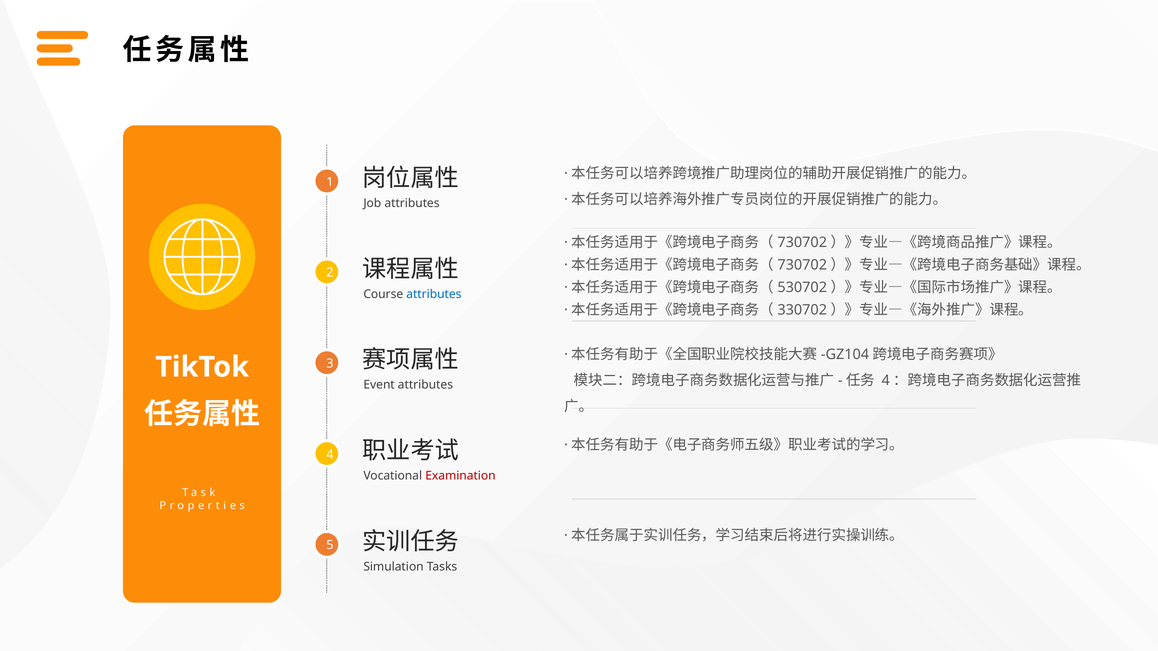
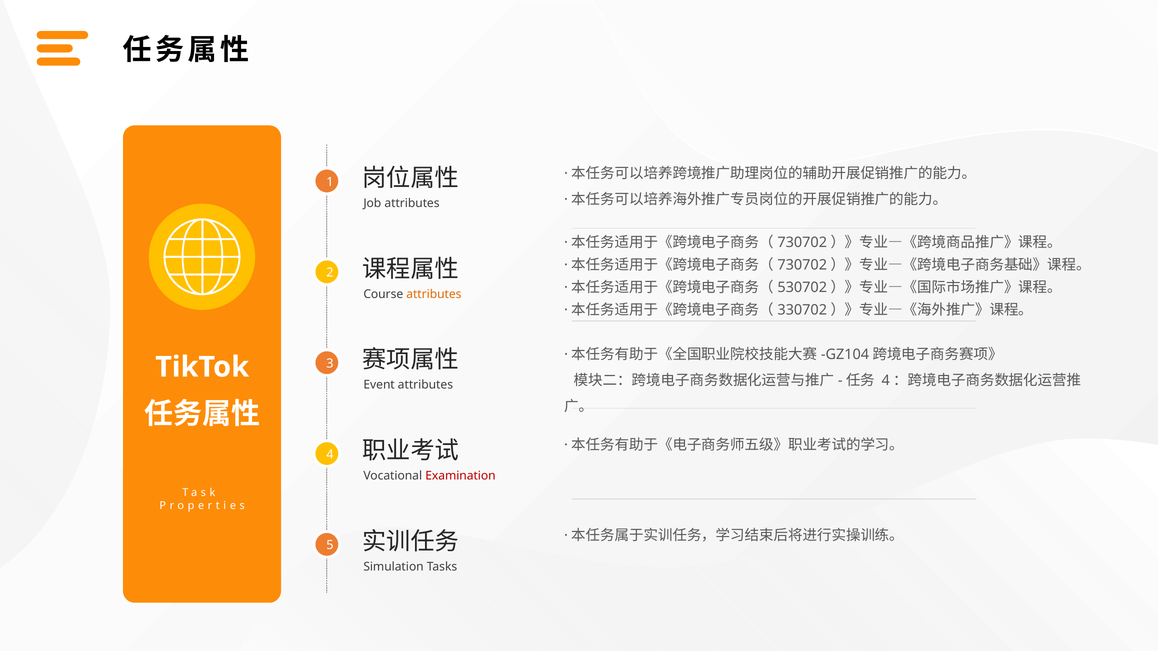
attributes at (434, 294) colour: blue -> orange
